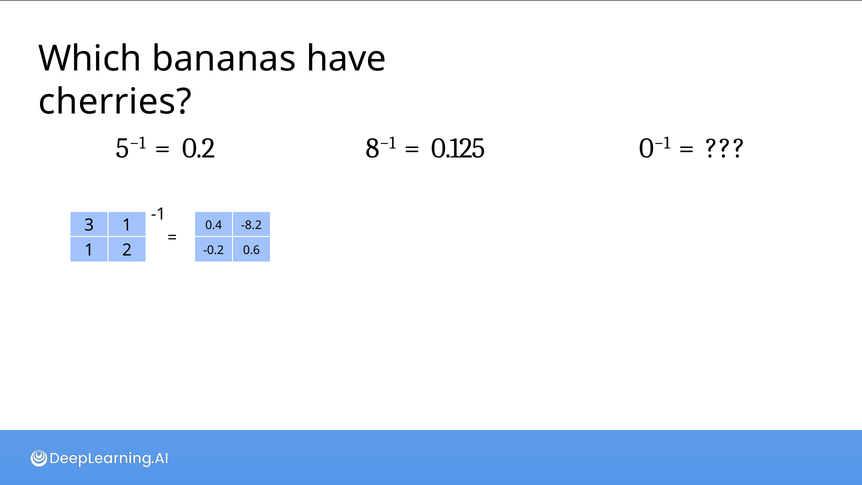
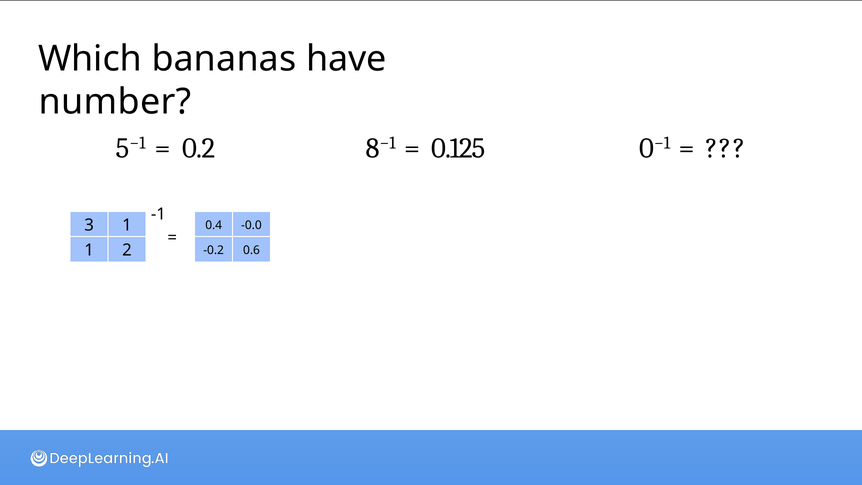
cherries: cherries -> number
-8.2: -8.2 -> -0.0
